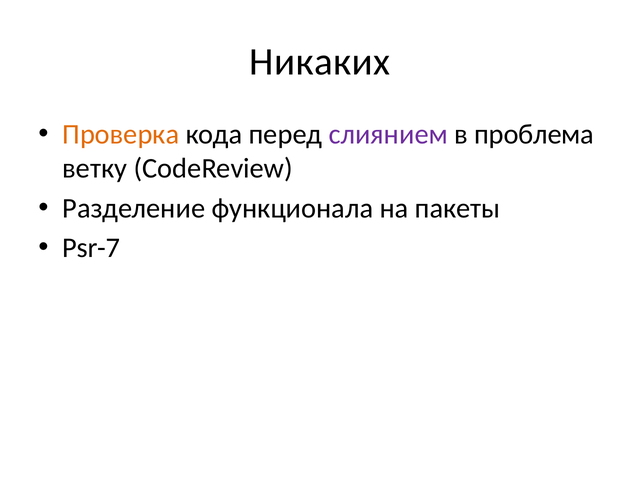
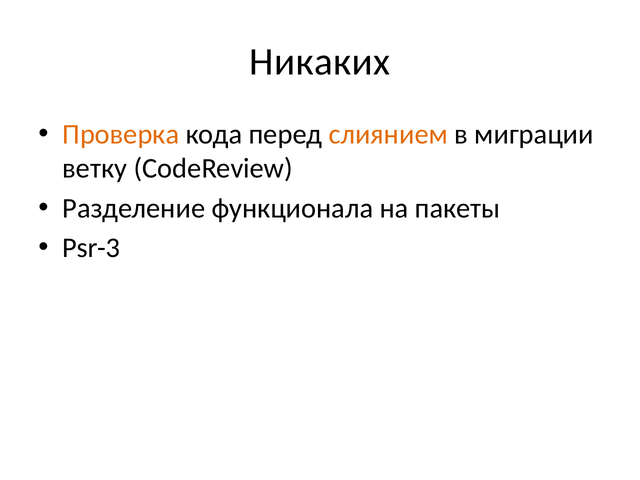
слиянием colour: purple -> orange
проблема: проблема -> миграции
Psr-7: Psr-7 -> Psr-3
